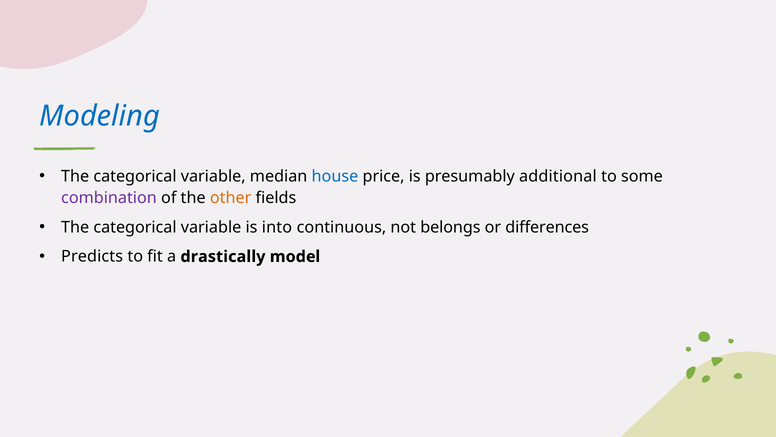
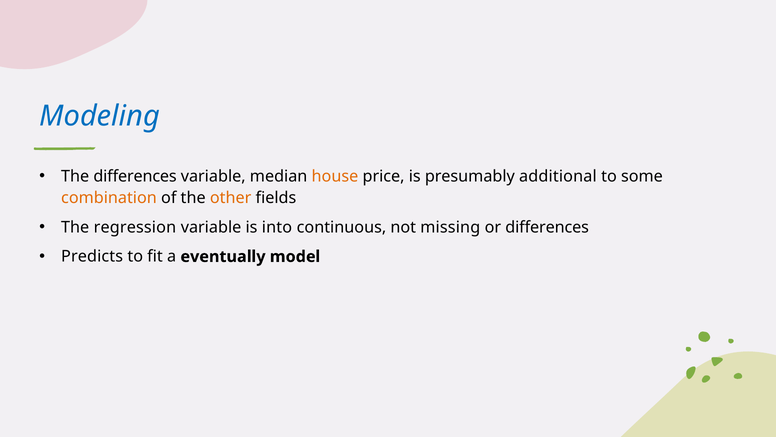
categorical at (135, 176): categorical -> differences
house colour: blue -> orange
combination colour: purple -> orange
categorical at (135, 227): categorical -> regression
belongs: belongs -> missing
drastically: drastically -> eventually
